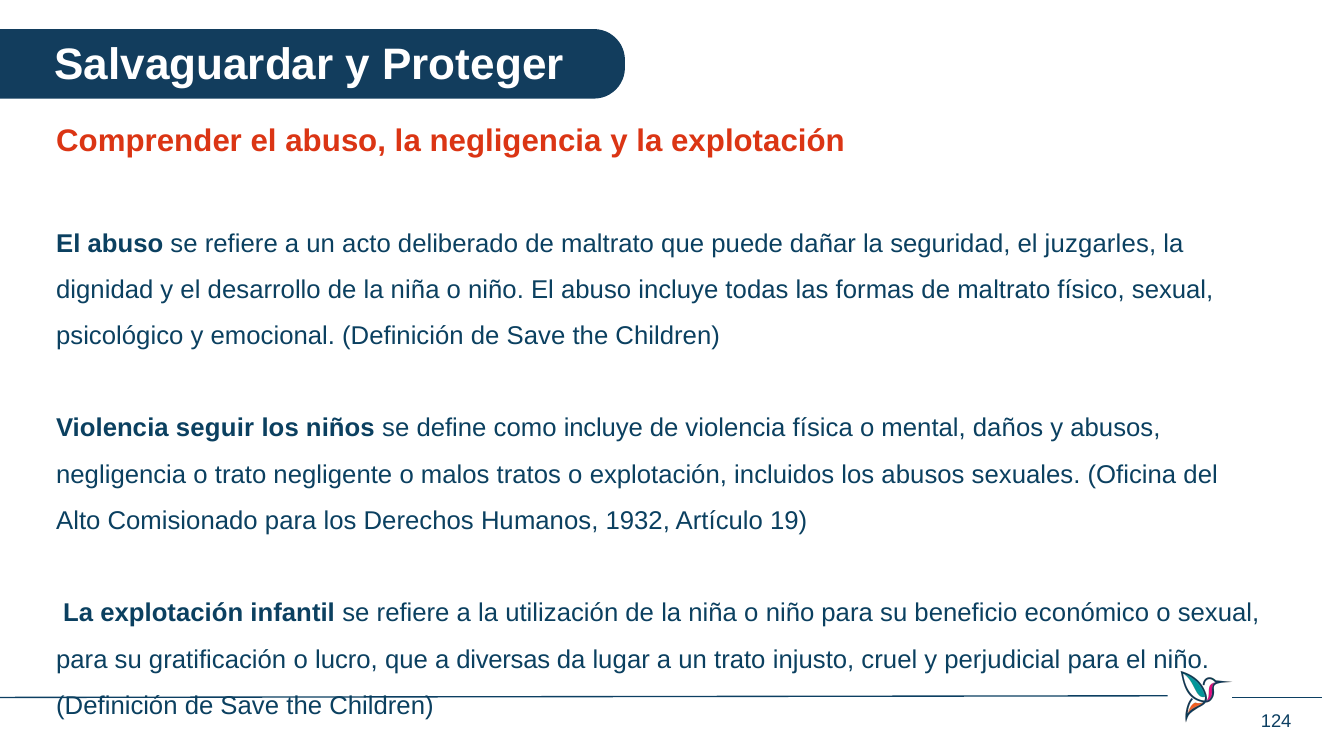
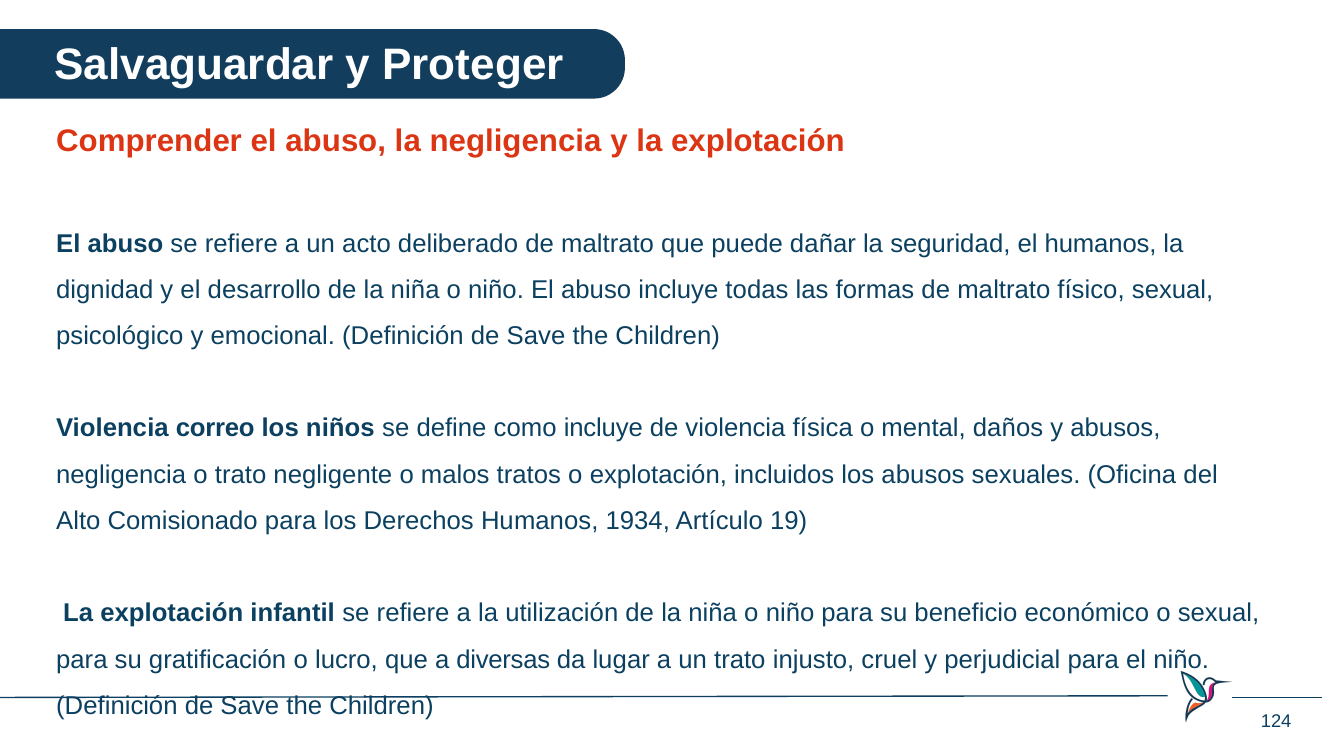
el juzgarles: juzgarles -> humanos
seguir: seguir -> correo
1932: 1932 -> 1934
